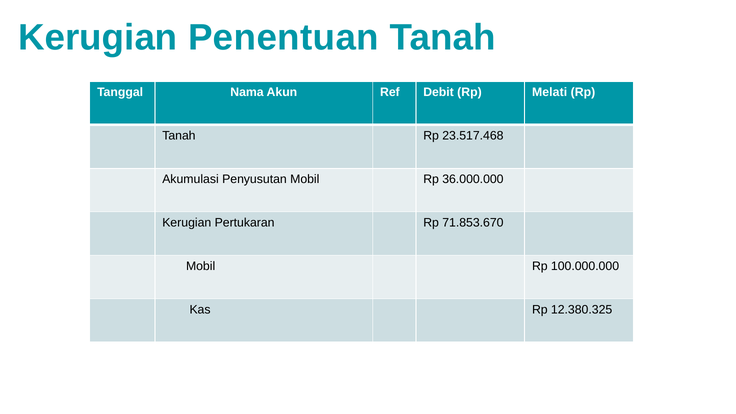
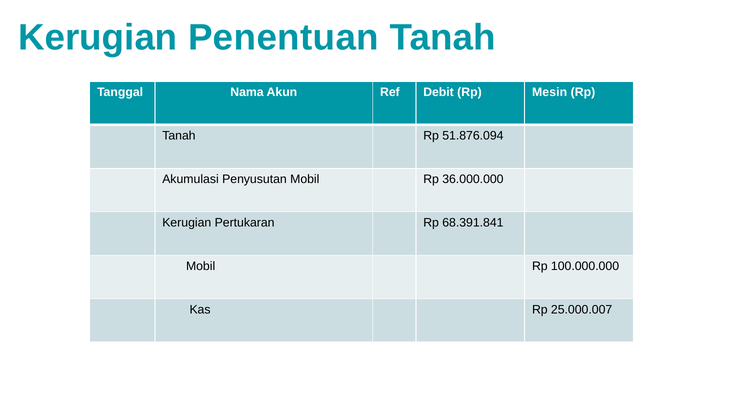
Melati: Melati -> Mesin
23.517.468: 23.517.468 -> 51.876.094
71.853.670: 71.853.670 -> 68.391.841
12.380.325: 12.380.325 -> 25.000.007
